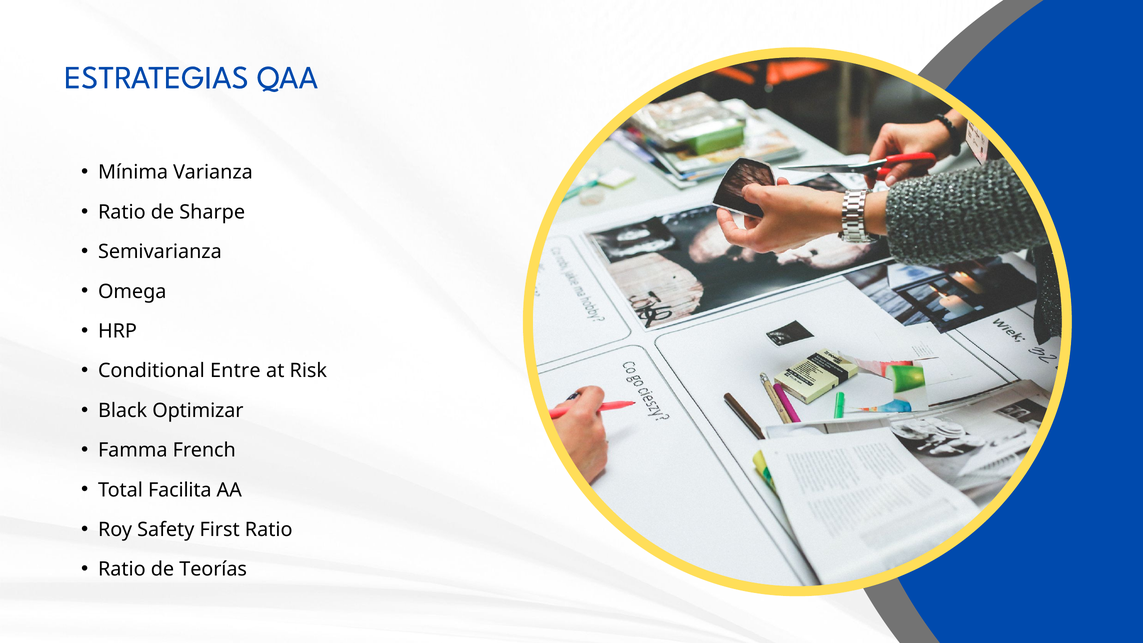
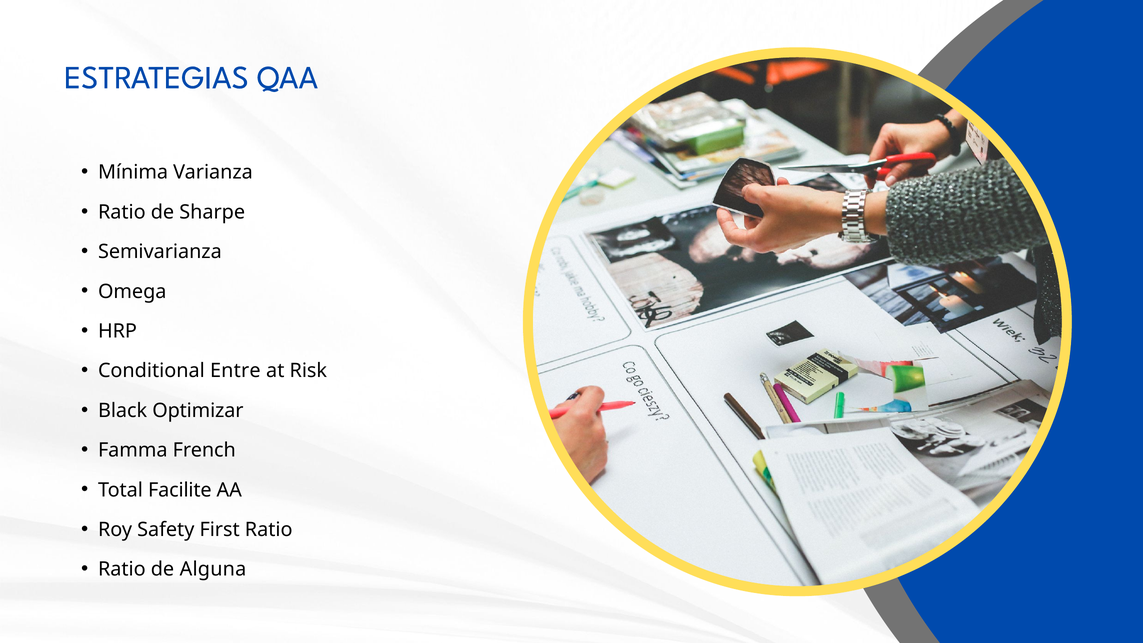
Facilita: Facilita -> Facilite
Teorías: Teorías -> Alguna
